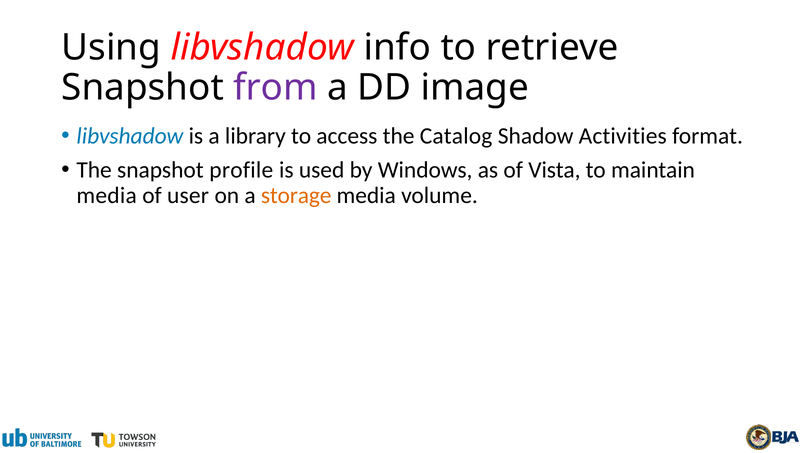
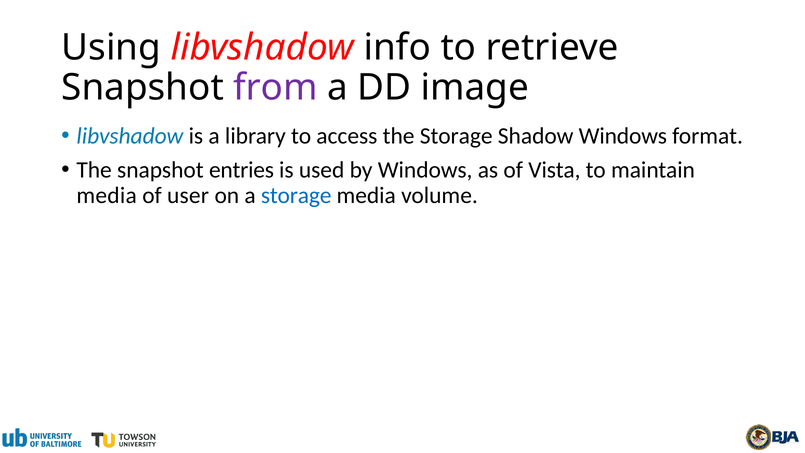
the Catalog: Catalog -> Storage
Shadow Activities: Activities -> Windows
profile: profile -> entries
storage at (296, 195) colour: orange -> blue
